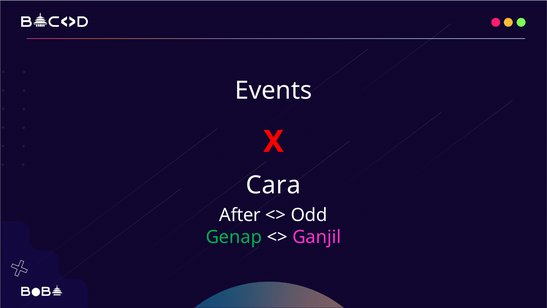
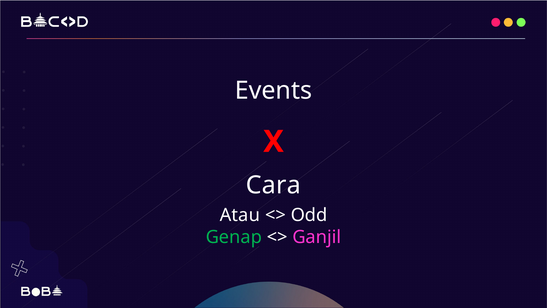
After: After -> Atau
